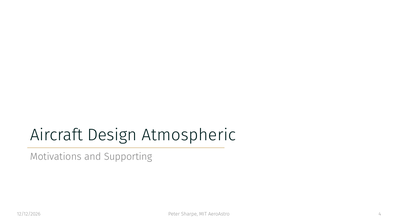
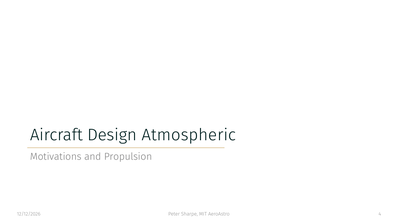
Supporting: Supporting -> Propulsion
